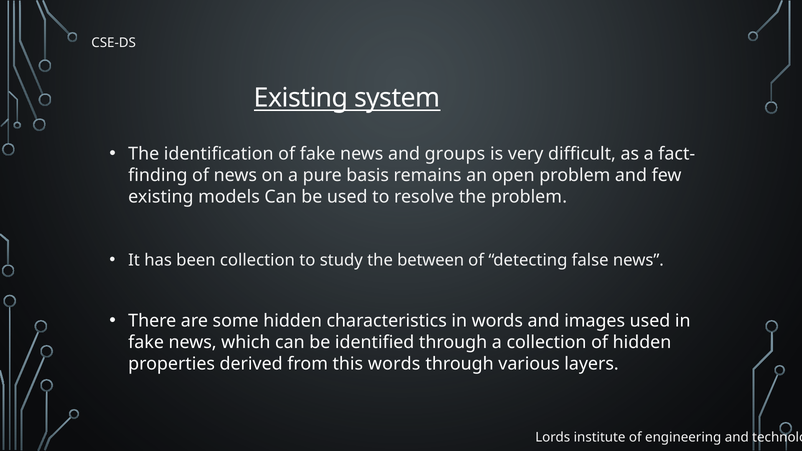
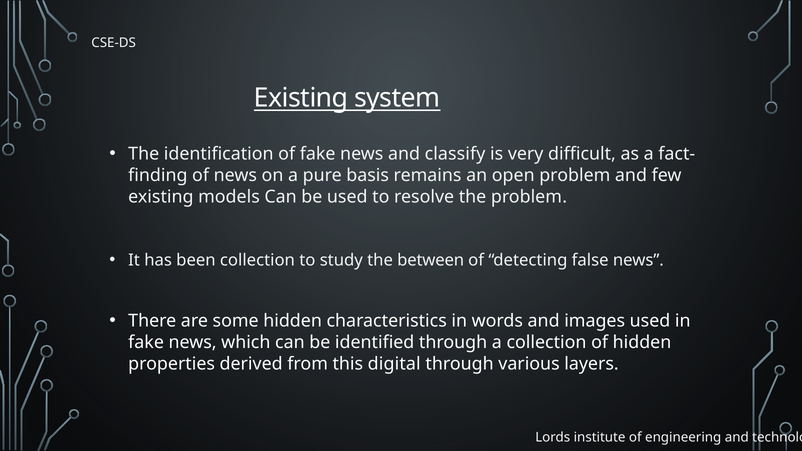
groups: groups -> classify
this words: words -> digital
